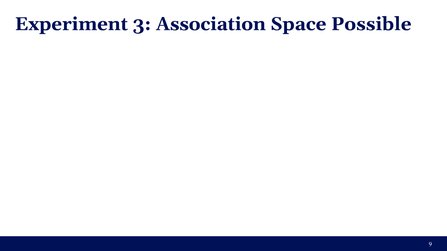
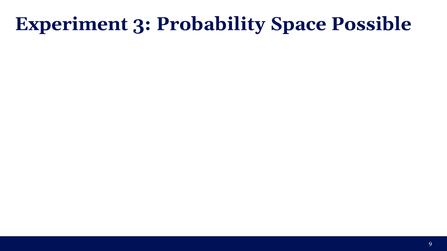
Association: Association -> Probability
